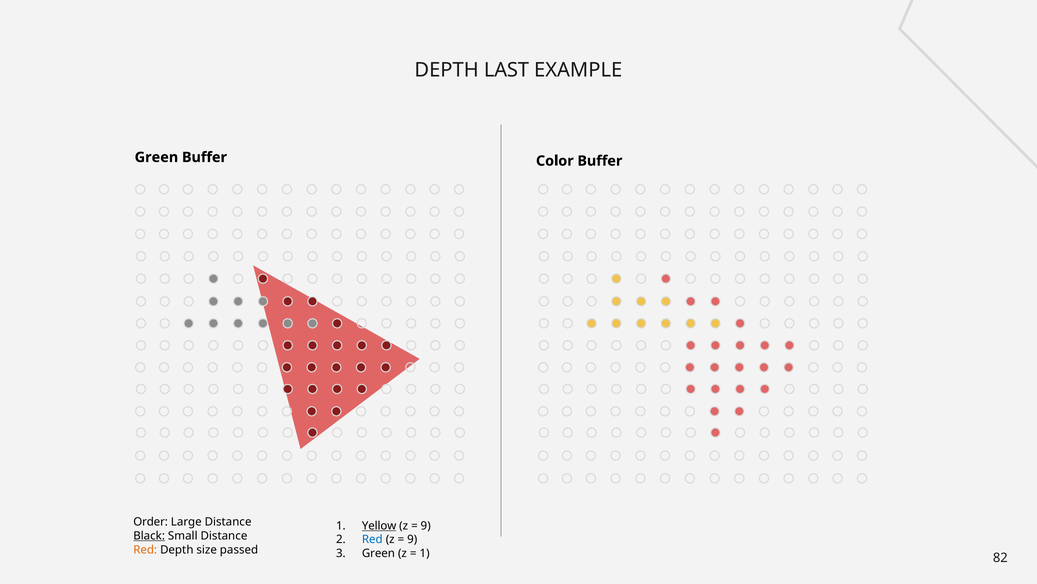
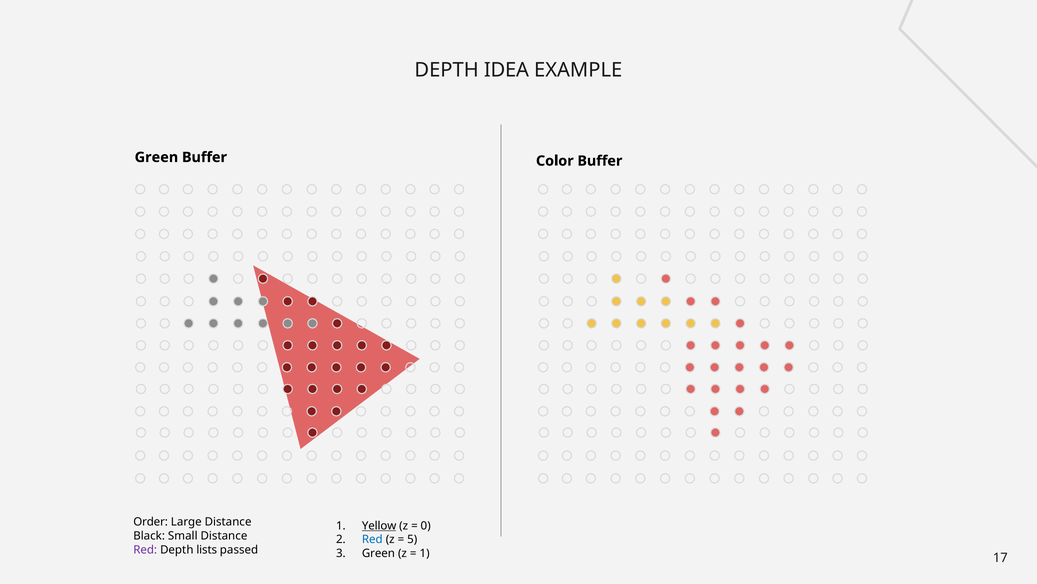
LAST: LAST -> IDEA
9 at (426, 525): 9 -> 0
Black underline: present -> none
9 at (412, 539): 9 -> 5
Red at (145, 549) colour: orange -> purple
size: size -> lists
82: 82 -> 17
